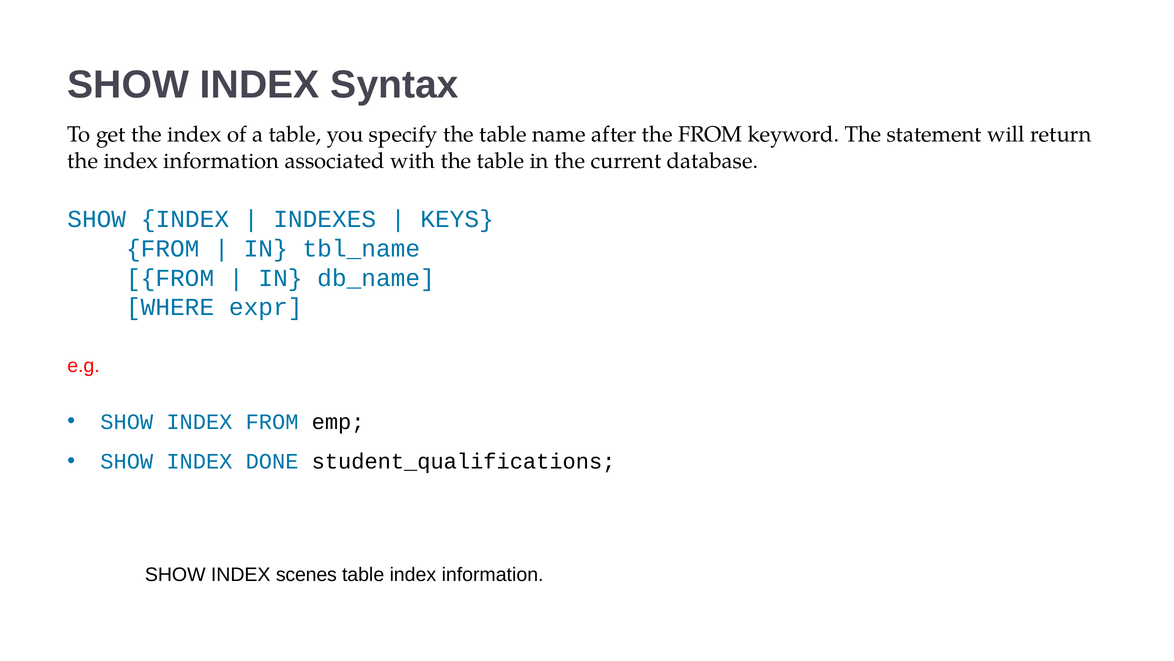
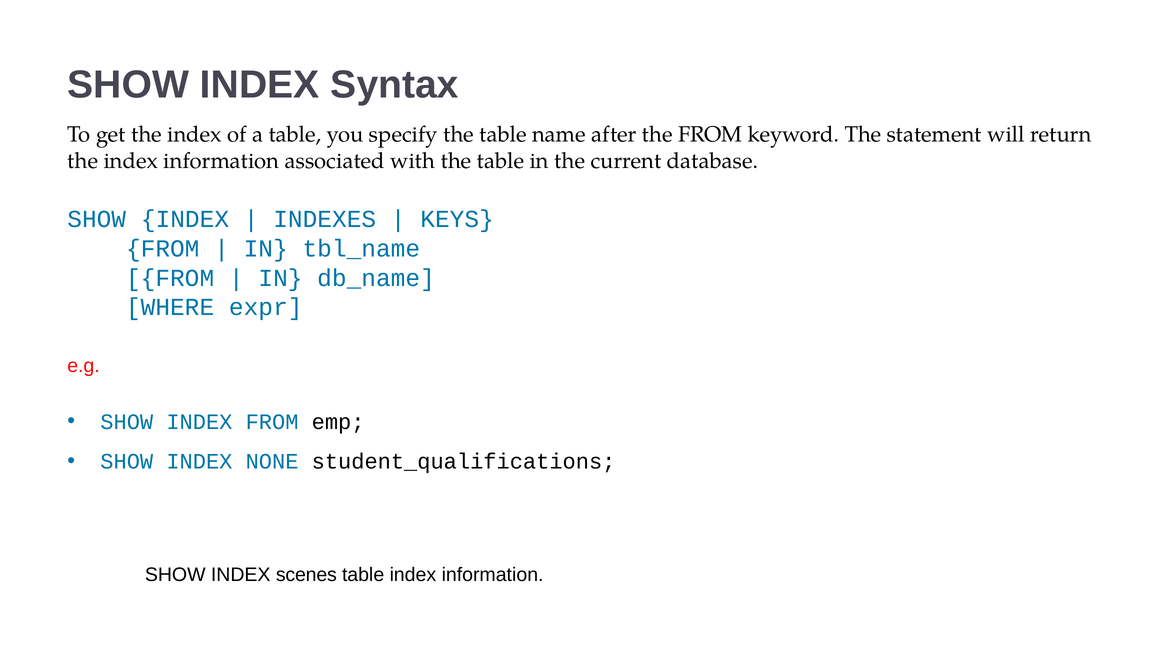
DONE: DONE -> NONE
